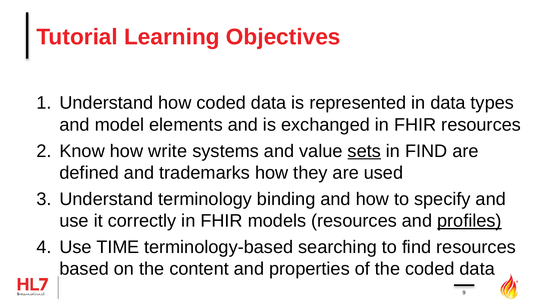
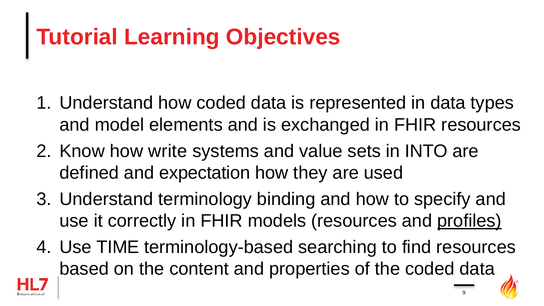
sets underline: present -> none
in FIND: FIND -> INTO
trademarks: trademarks -> expectation
